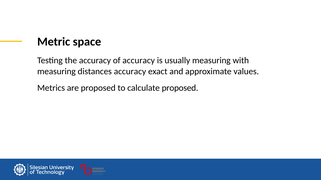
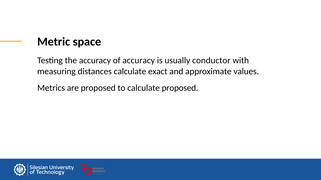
usually measuring: measuring -> conductor
distances accuracy: accuracy -> calculate
